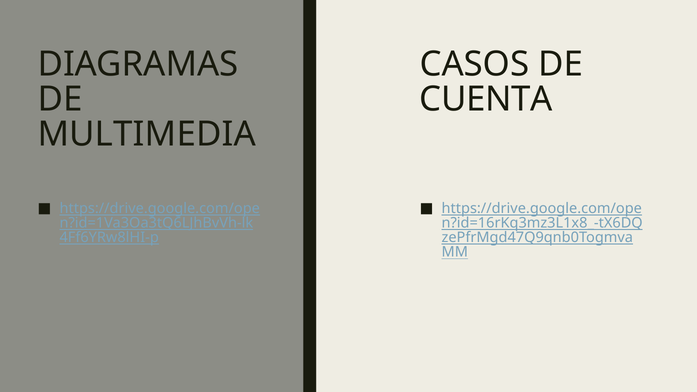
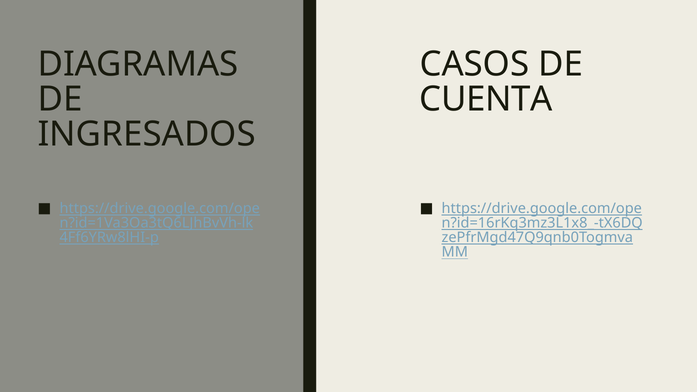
MULTIMEDIA: MULTIMEDIA -> INGRESADOS
